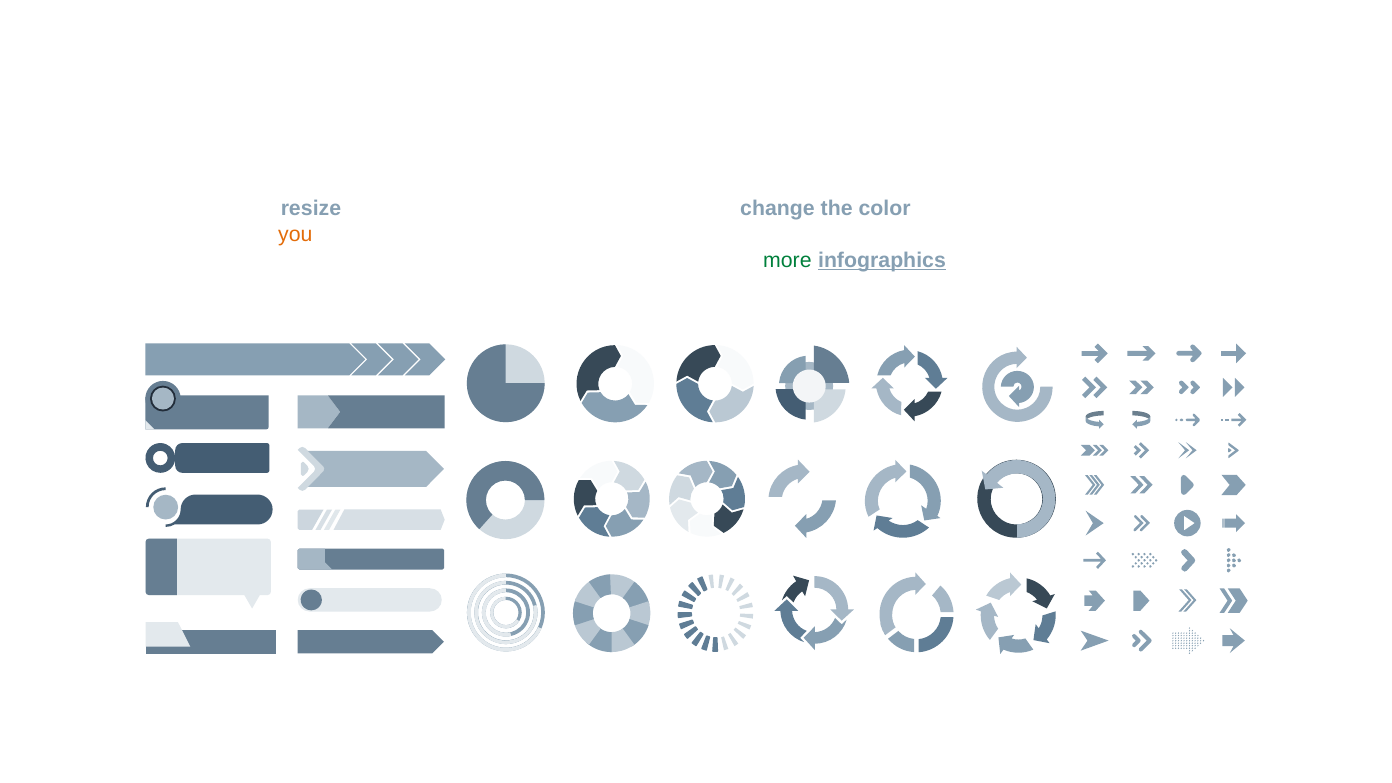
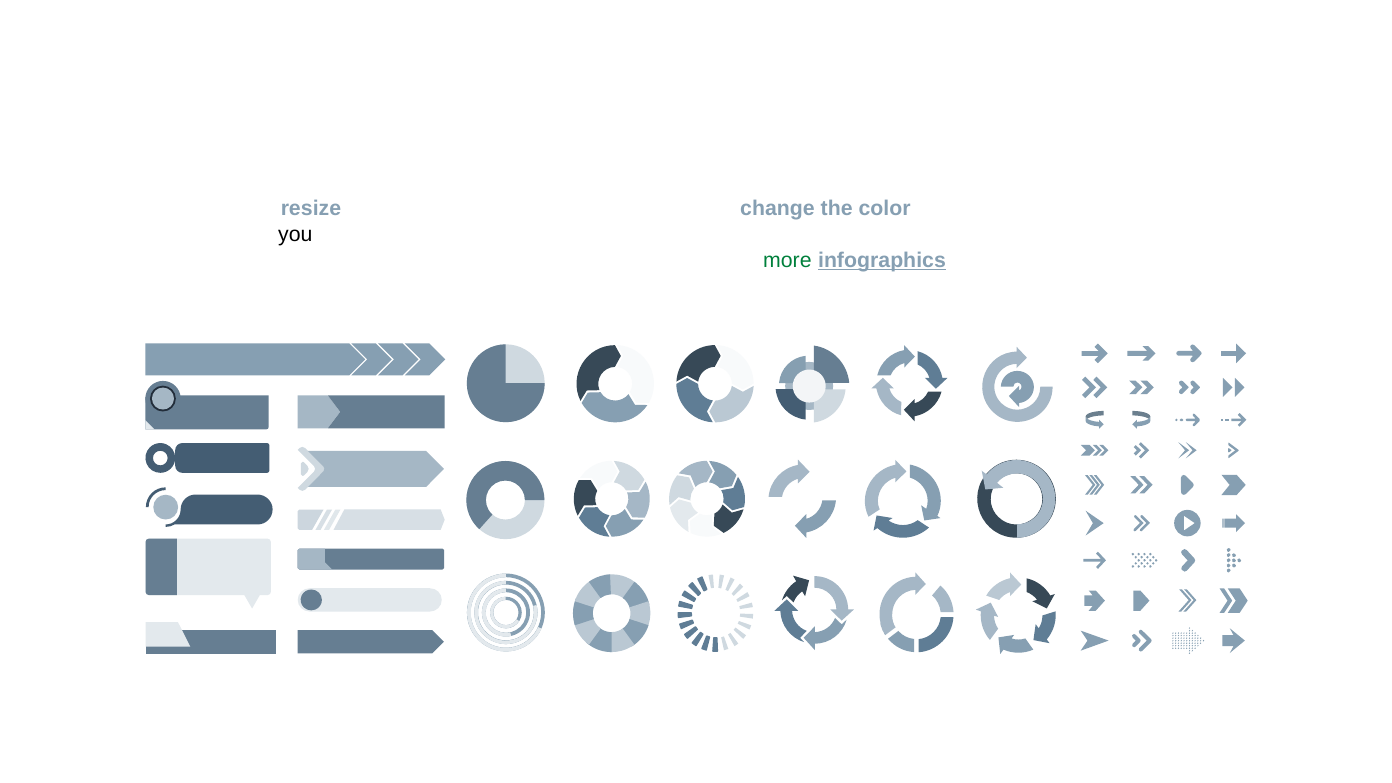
you at (295, 235) colour: orange -> black
